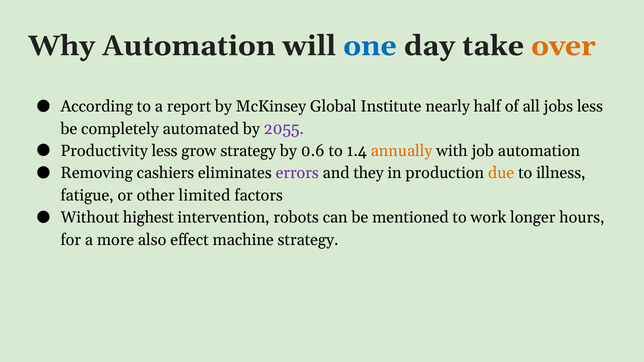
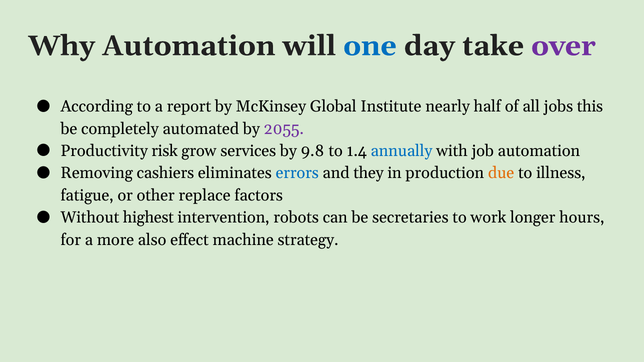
over colour: orange -> purple
jobs less: less -> this
Productivity less: less -> risk
grow strategy: strategy -> services
0.6: 0.6 -> 9.8
annually colour: orange -> blue
errors colour: purple -> blue
limited: limited -> replace
mentioned: mentioned -> secretaries
